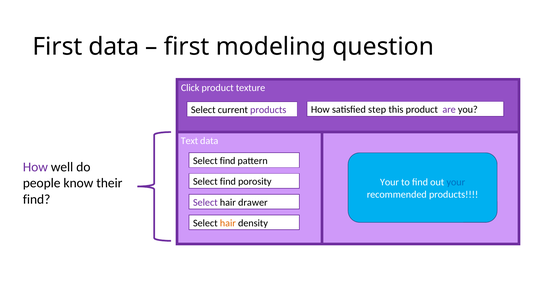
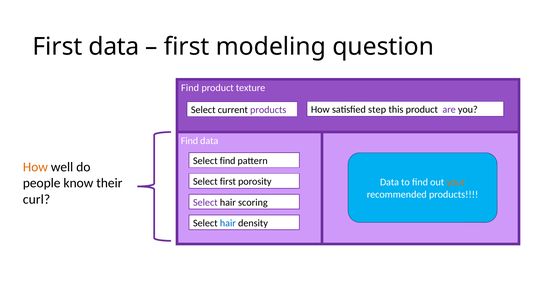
Click at (190, 88): Click -> Find
Text at (189, 141): Text -> Find
How at (35, 167) colour: purple -> orange
find at (228, 181): find -> first
Your at (389, 182): Your -> Data
your at (456, 182) colour: blue -> orange
find at (37, 199): find -> curl
drawer: drawer -> scoring
hair at (228, 223) colour: orange -> blue
